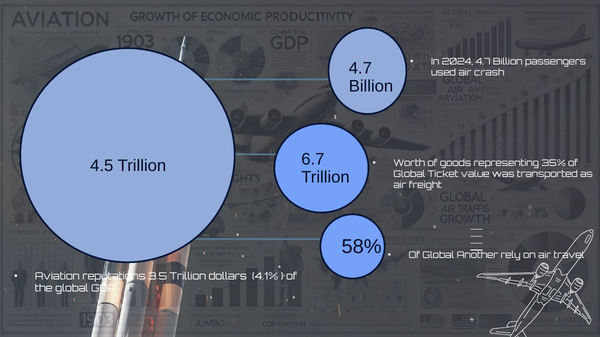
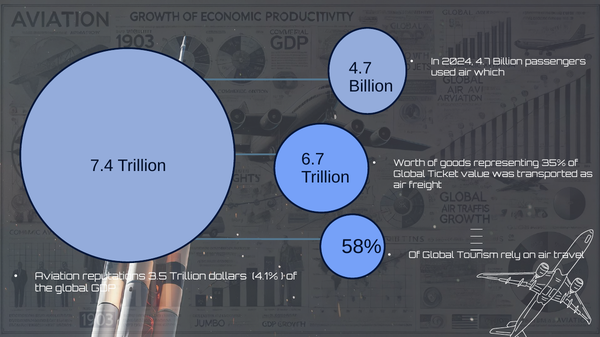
crash: crash -> which
4.5: 4.5 -> 7.4
Another: Another -> Tourism
